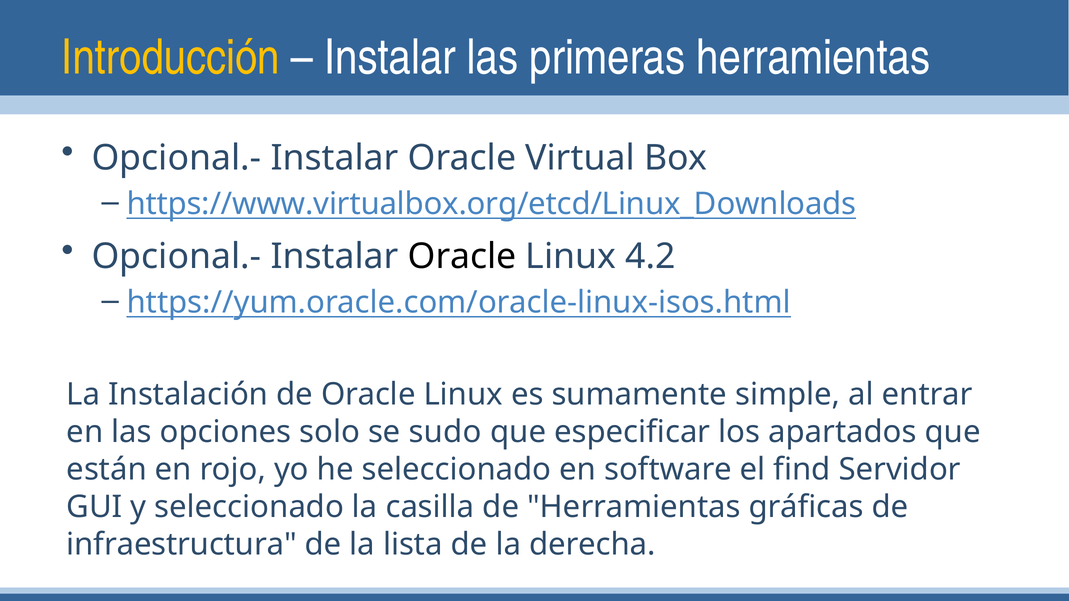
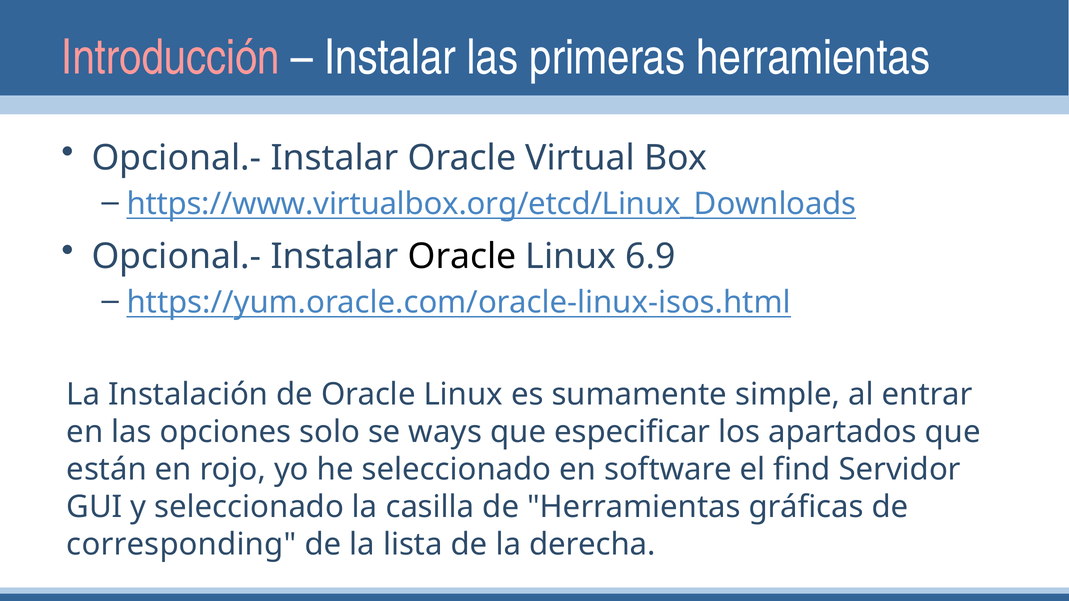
Introducción colour: yellow -> pink
4.2: 4.2 -> 6.9
sudo: sudo -> ways
infraestructura: infraestructura -> corresponding
